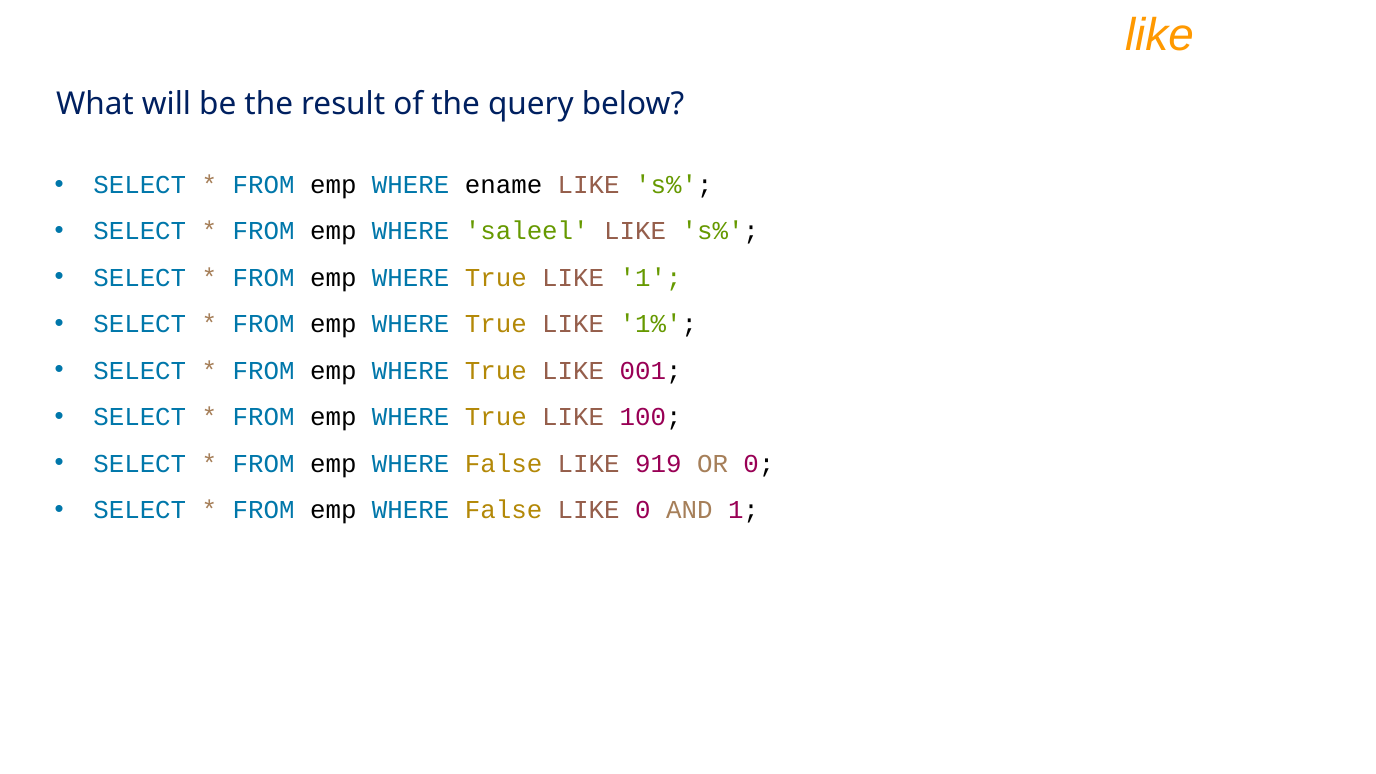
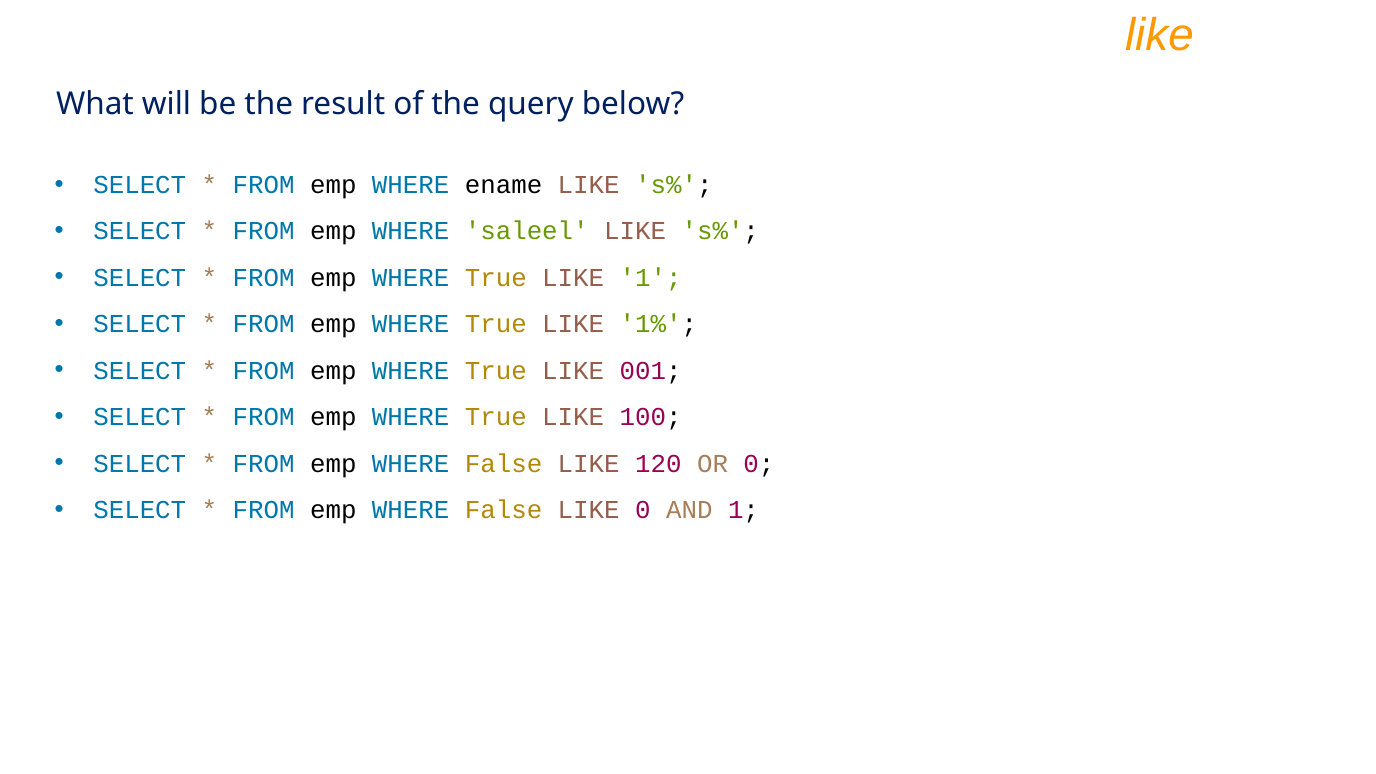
919: 919 -> 120
